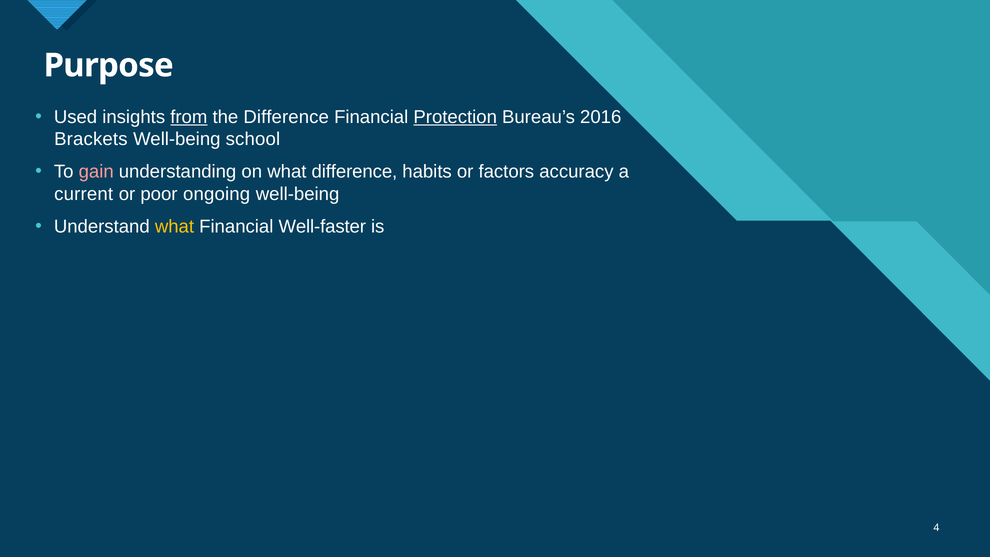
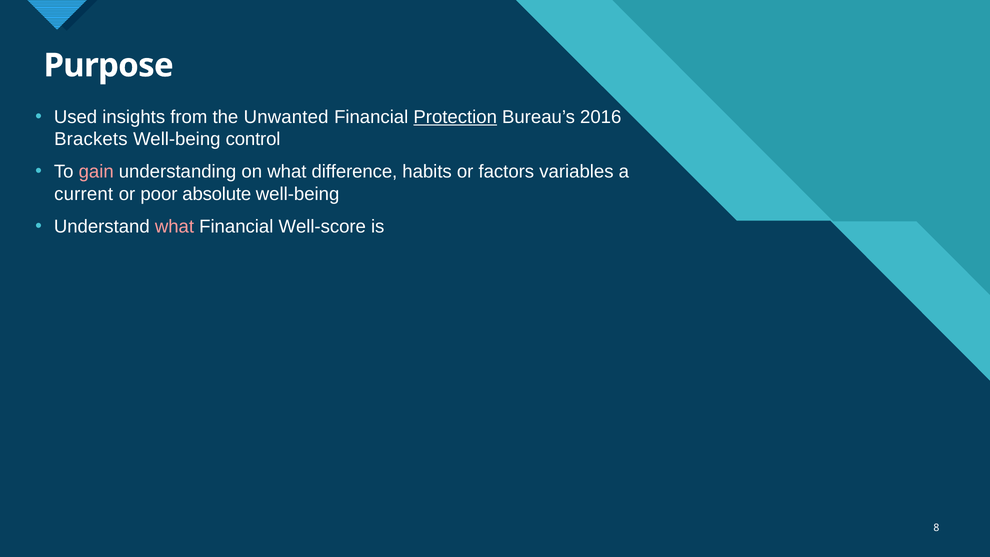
from underline: present -> none
the Difference: Difference -> Unwanted
school: school -> control
accuracy: accuracy -> variables
ongoing: ongoing -> absolute
what at (174, 227) colour: yellow -> pink
Well-faster: Well-faster -> Well-score
4: 4 -> 8
